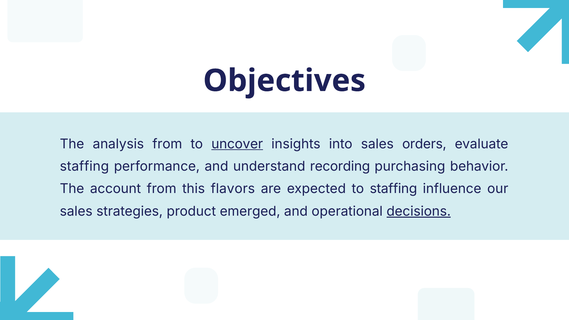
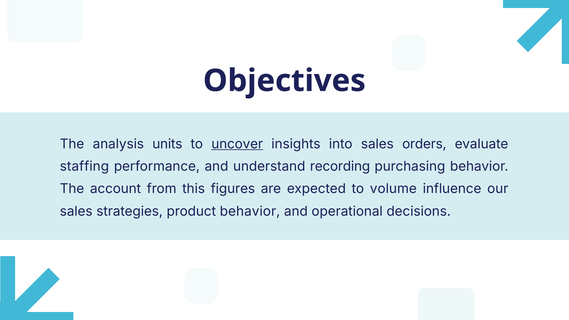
analysis from: from -> units
flavors: flavors -> figures
to staffing: staffing -> volume
product emerged: emerged -> behavior
decisions underline: present -> none
